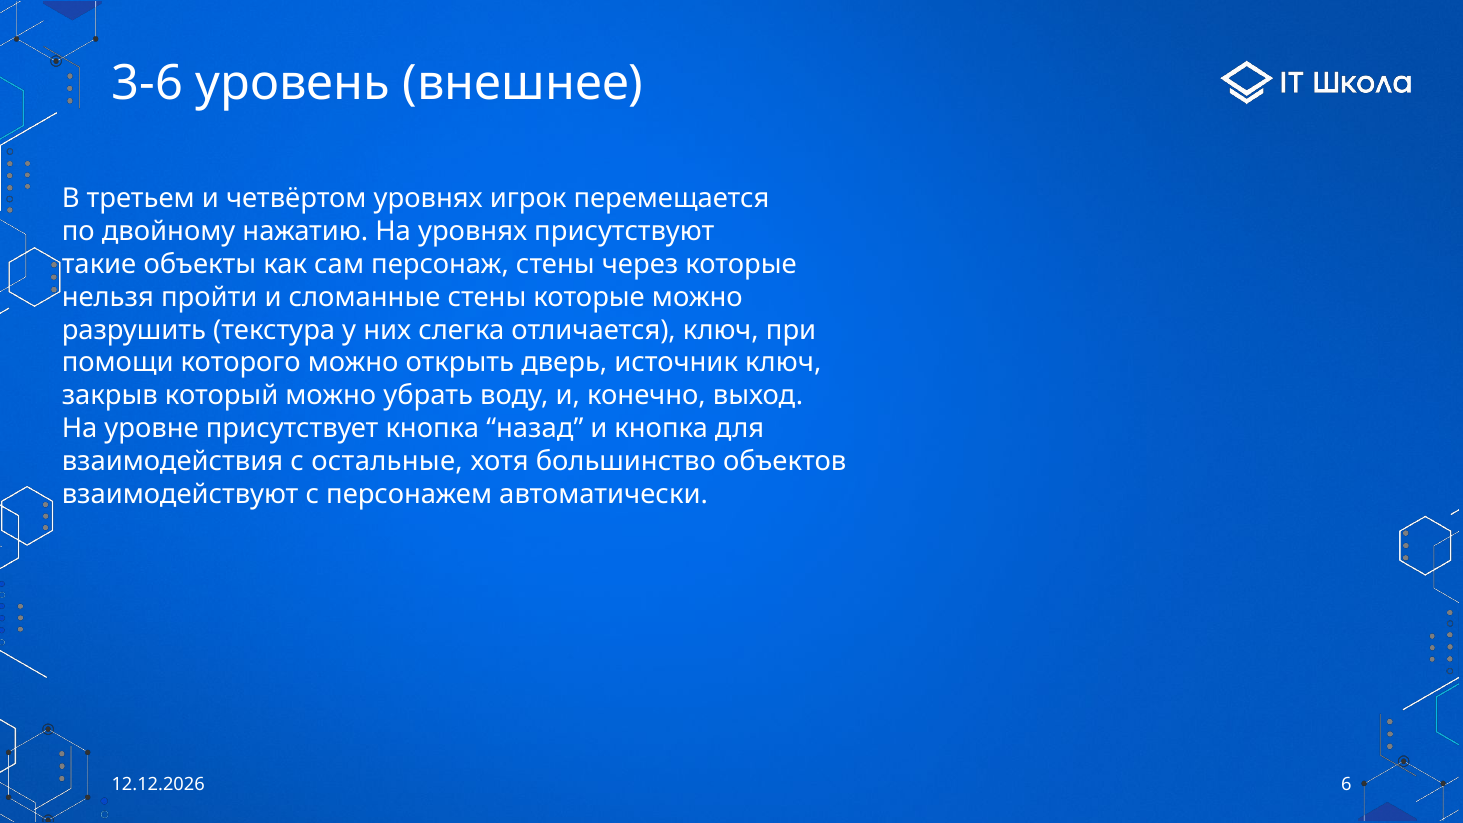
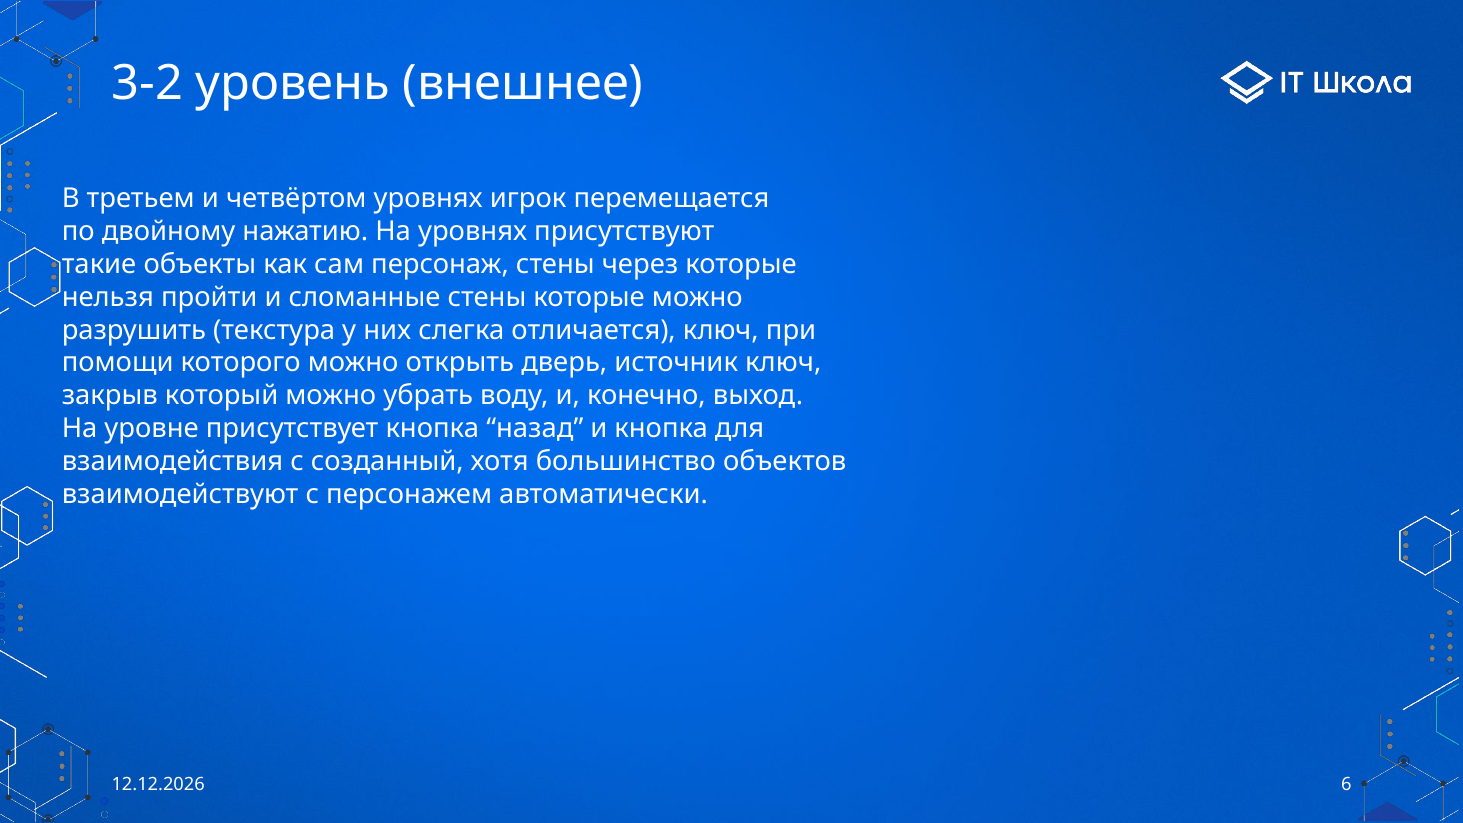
3-6: 3-6 -> 3-2
остальные: остальные -> созданный
